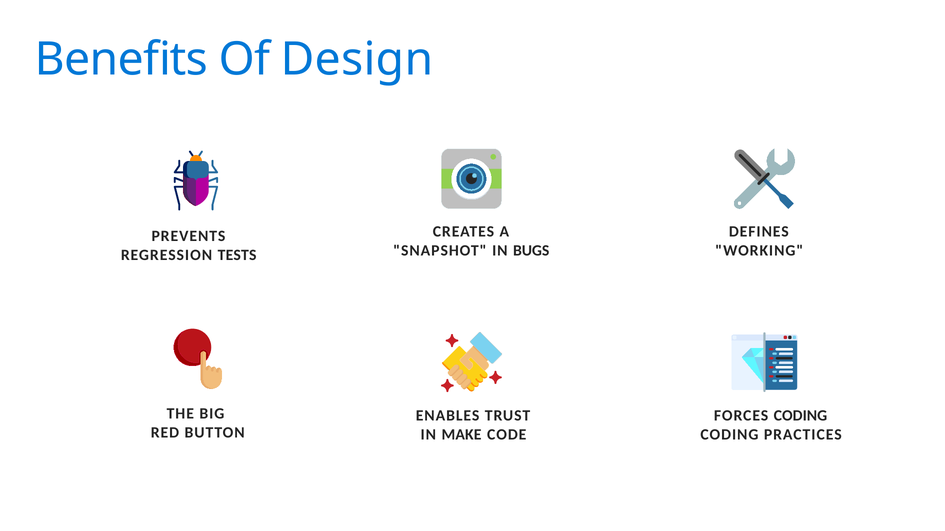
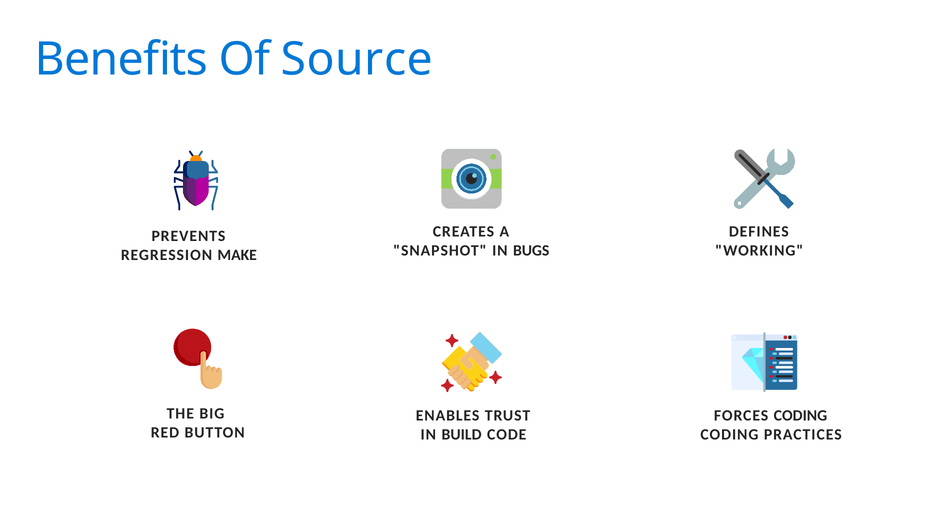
Design: Design -> Source
TESTS: TESTS -> MAKE
MAKE: MAKE -> BUILD
